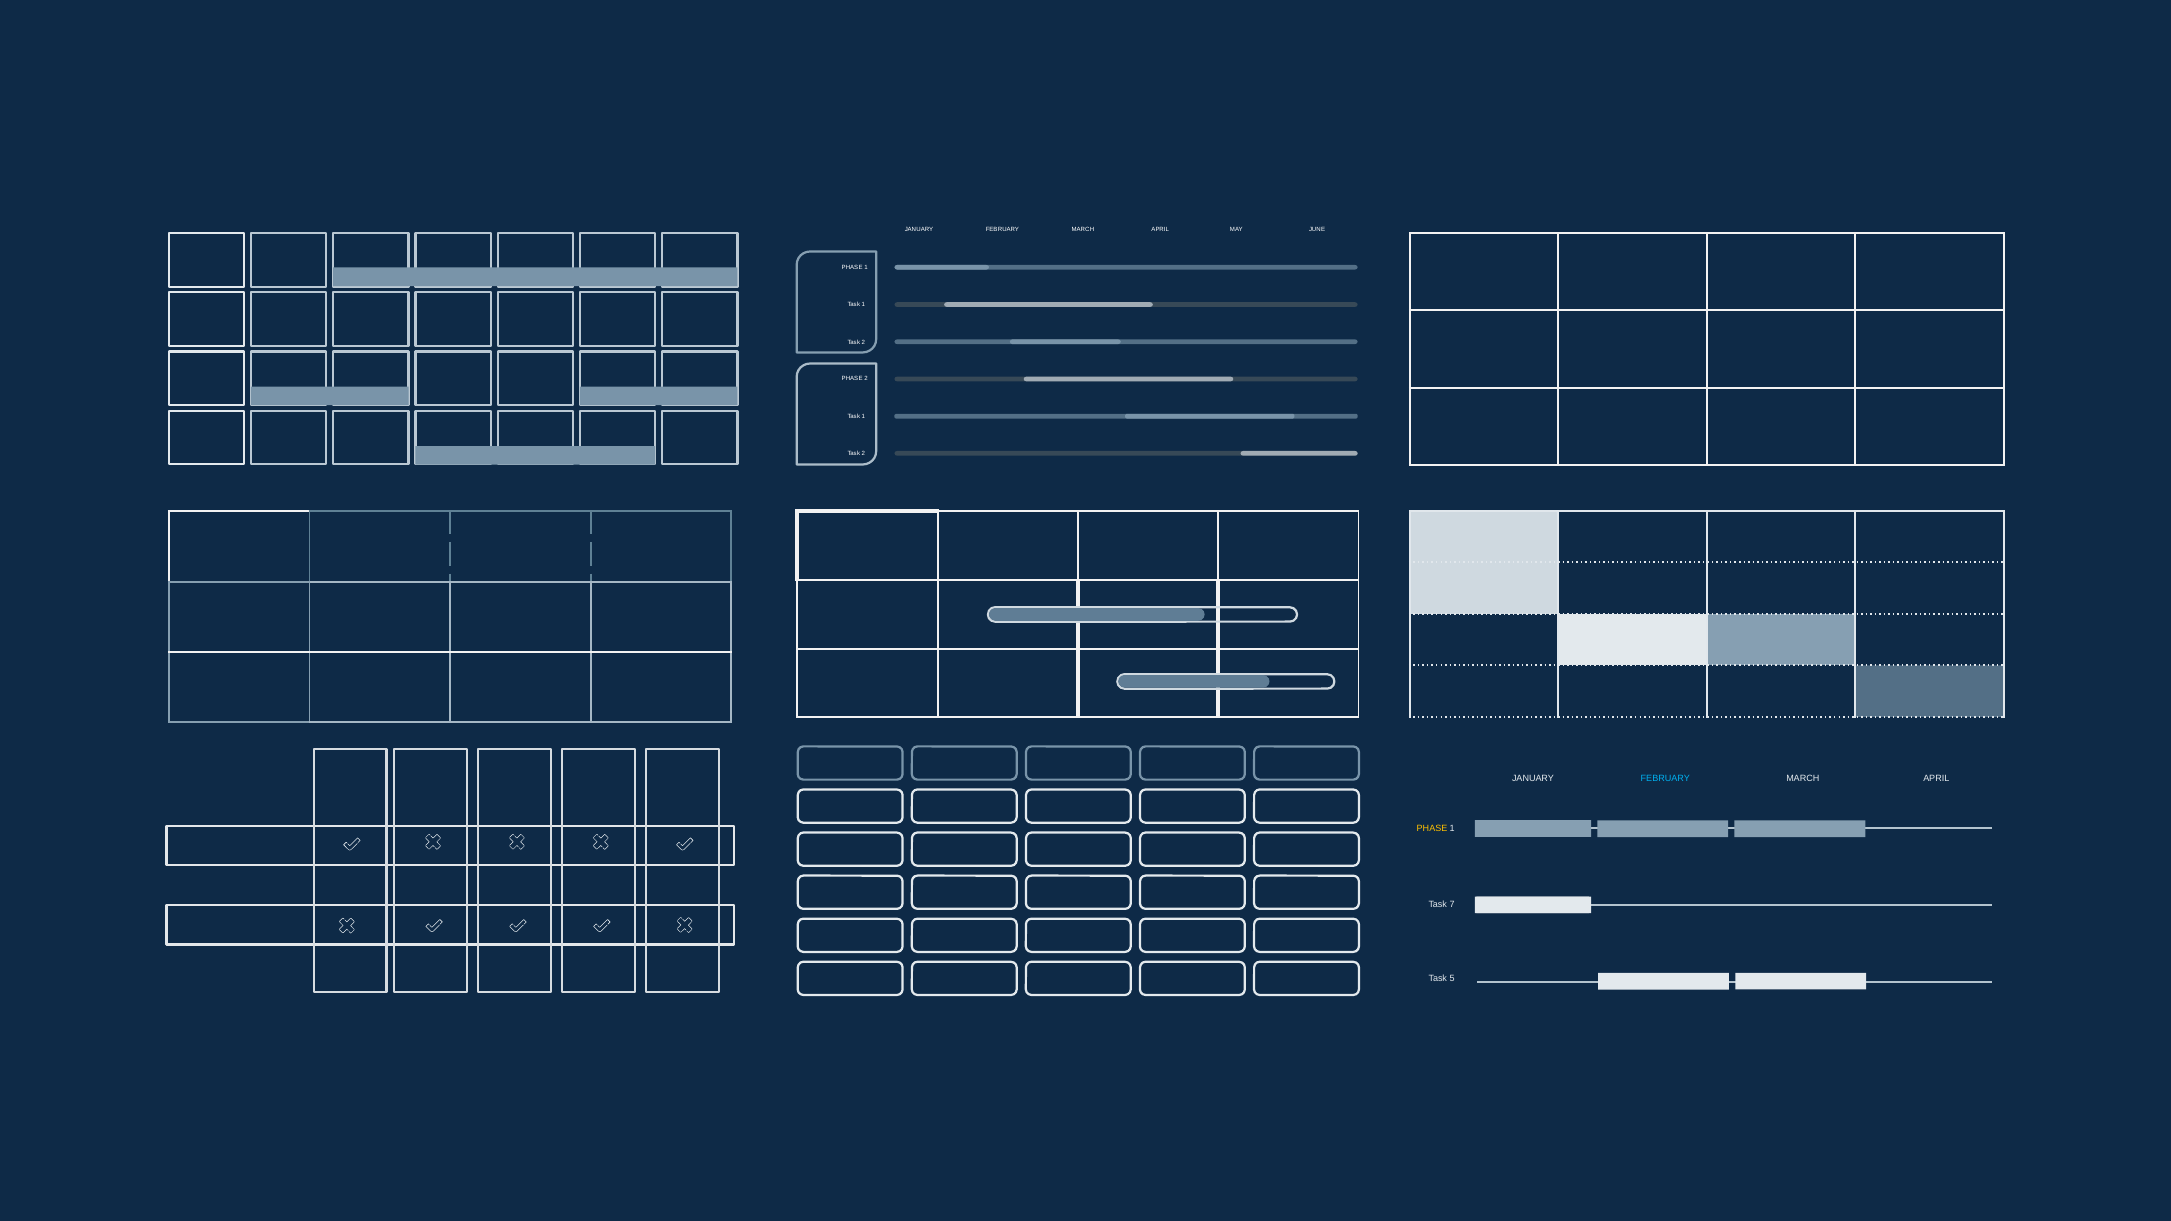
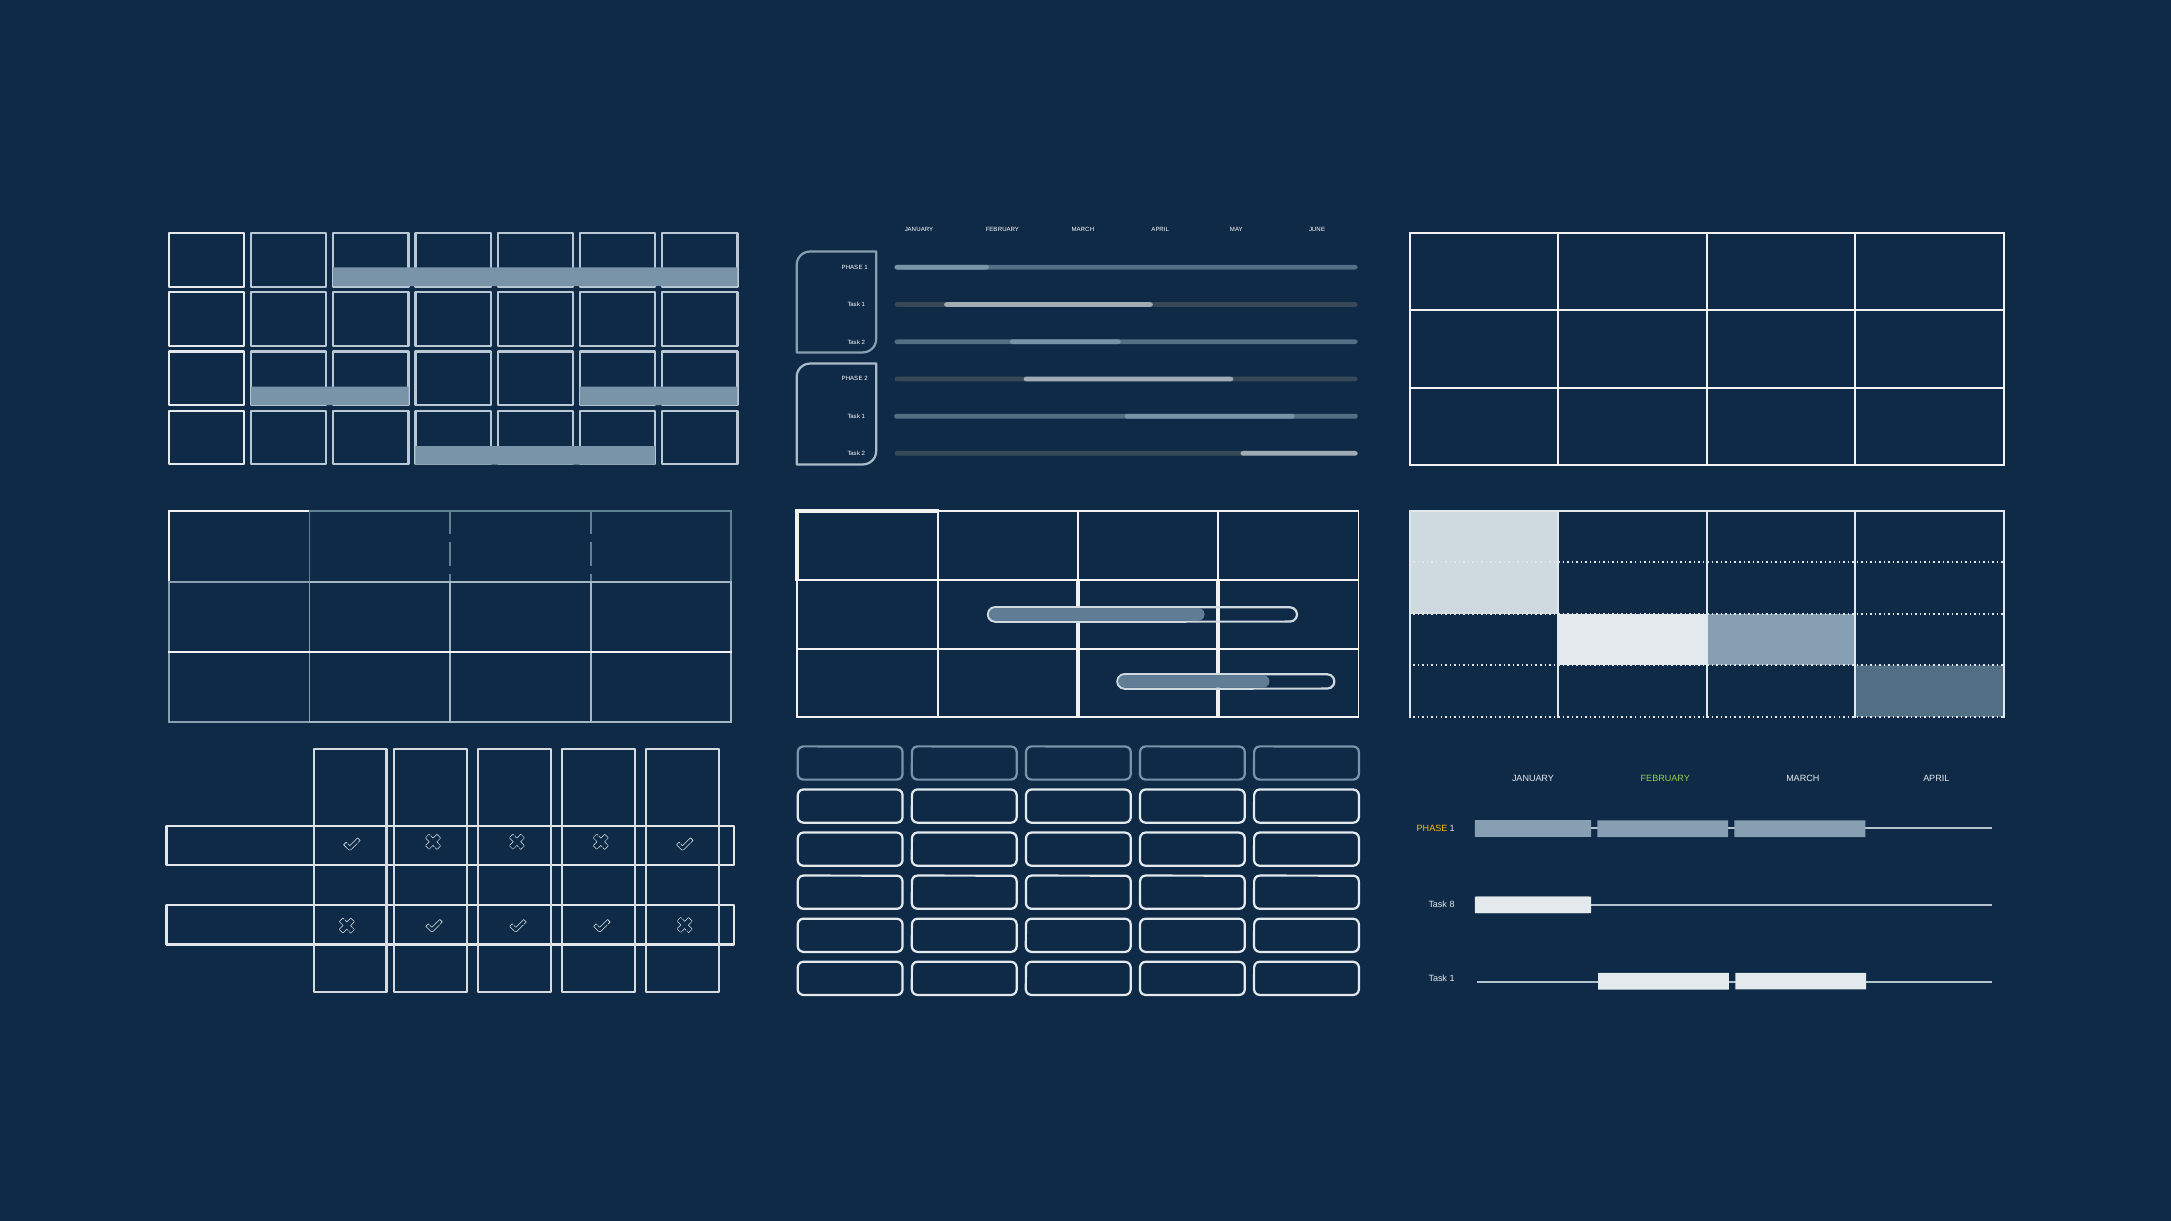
FEBRUARY at (1665, 779) colour: light blue -> light green
7: 7 -> 8
5 at (1452, 979): 5 -> 1
